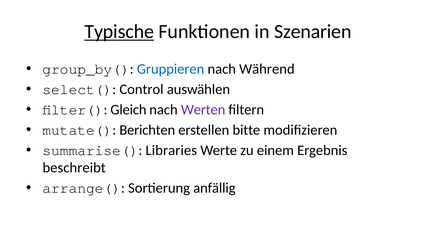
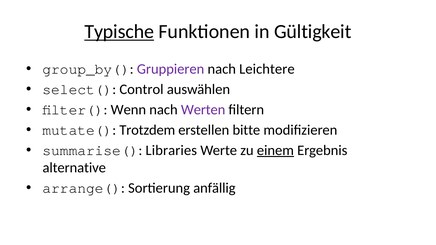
Szenarien: Szenarien -> Gültigkeit
Gruppieren colour: blue -> purple
Während: Während -> Leichtere
Gleich: Gleich -> Wenn
Berichten: Berichten -> Trotzdem
einem underline: none -> present
beschreibt: beschreibt -> alternative
